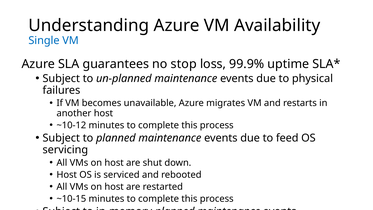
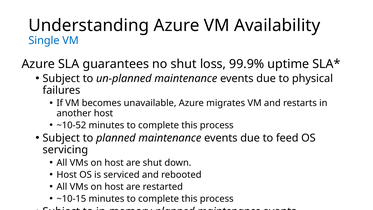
no stop: stop -> shut
~10-12: ~10-12 -> ~10-52
